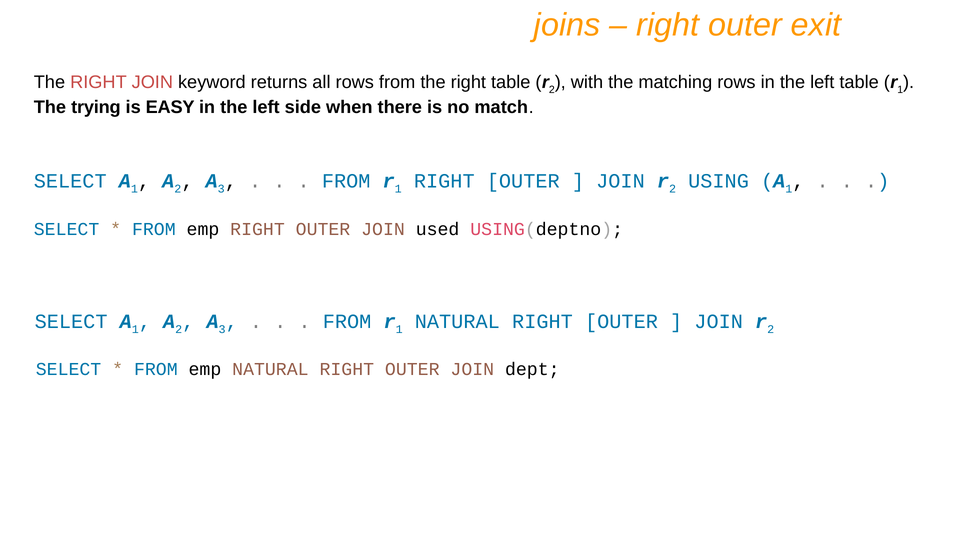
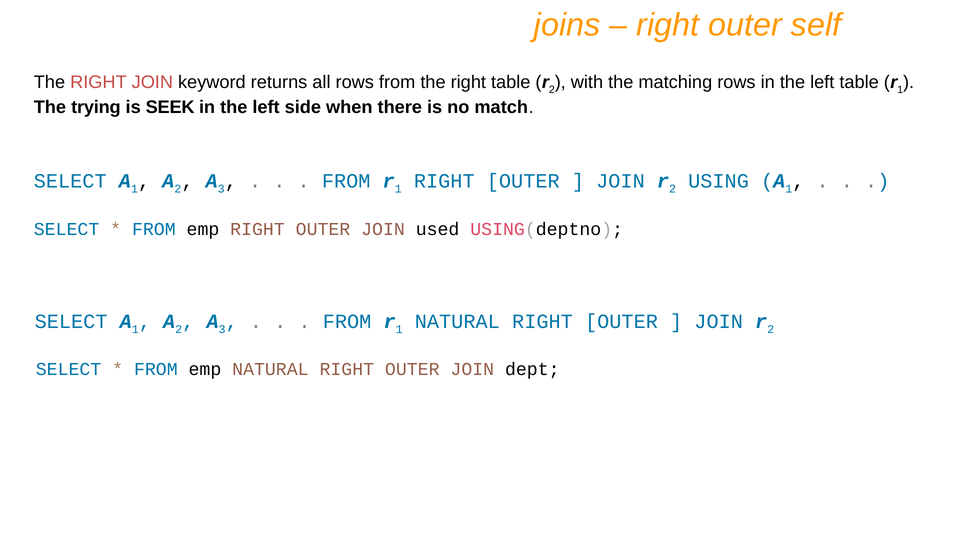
exit: exit -> self
EASY: EASY -> SEEK
